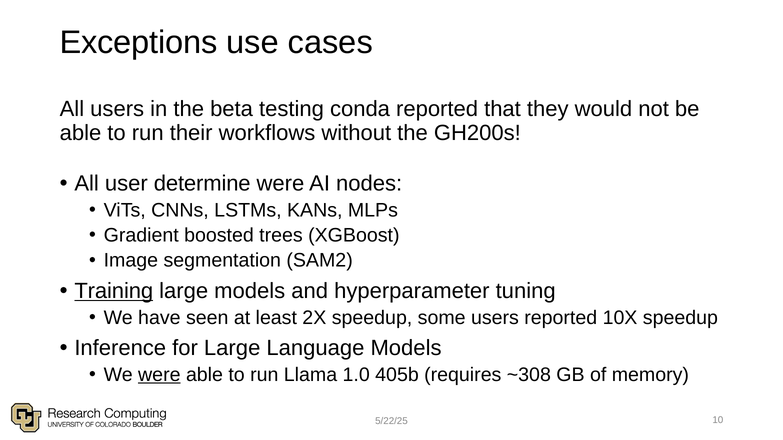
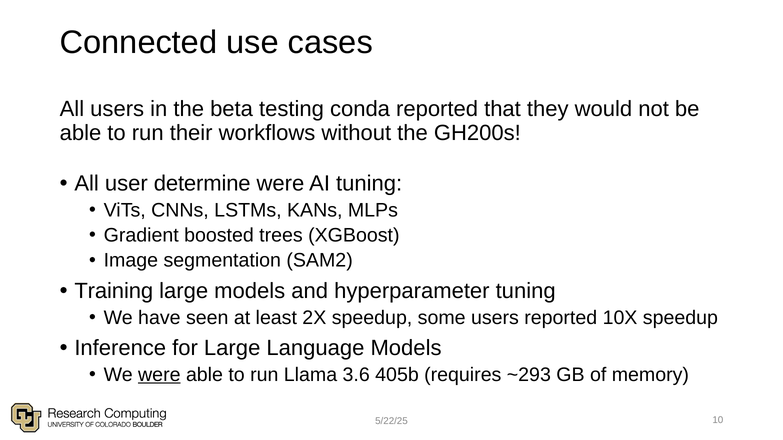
Exceptions: Exceptions -> Connected
AI nodes: nodes -> tuning
Training underline: present -> none
1.0: 1.0 -> 3.6
~308: ~308 -> ~293
